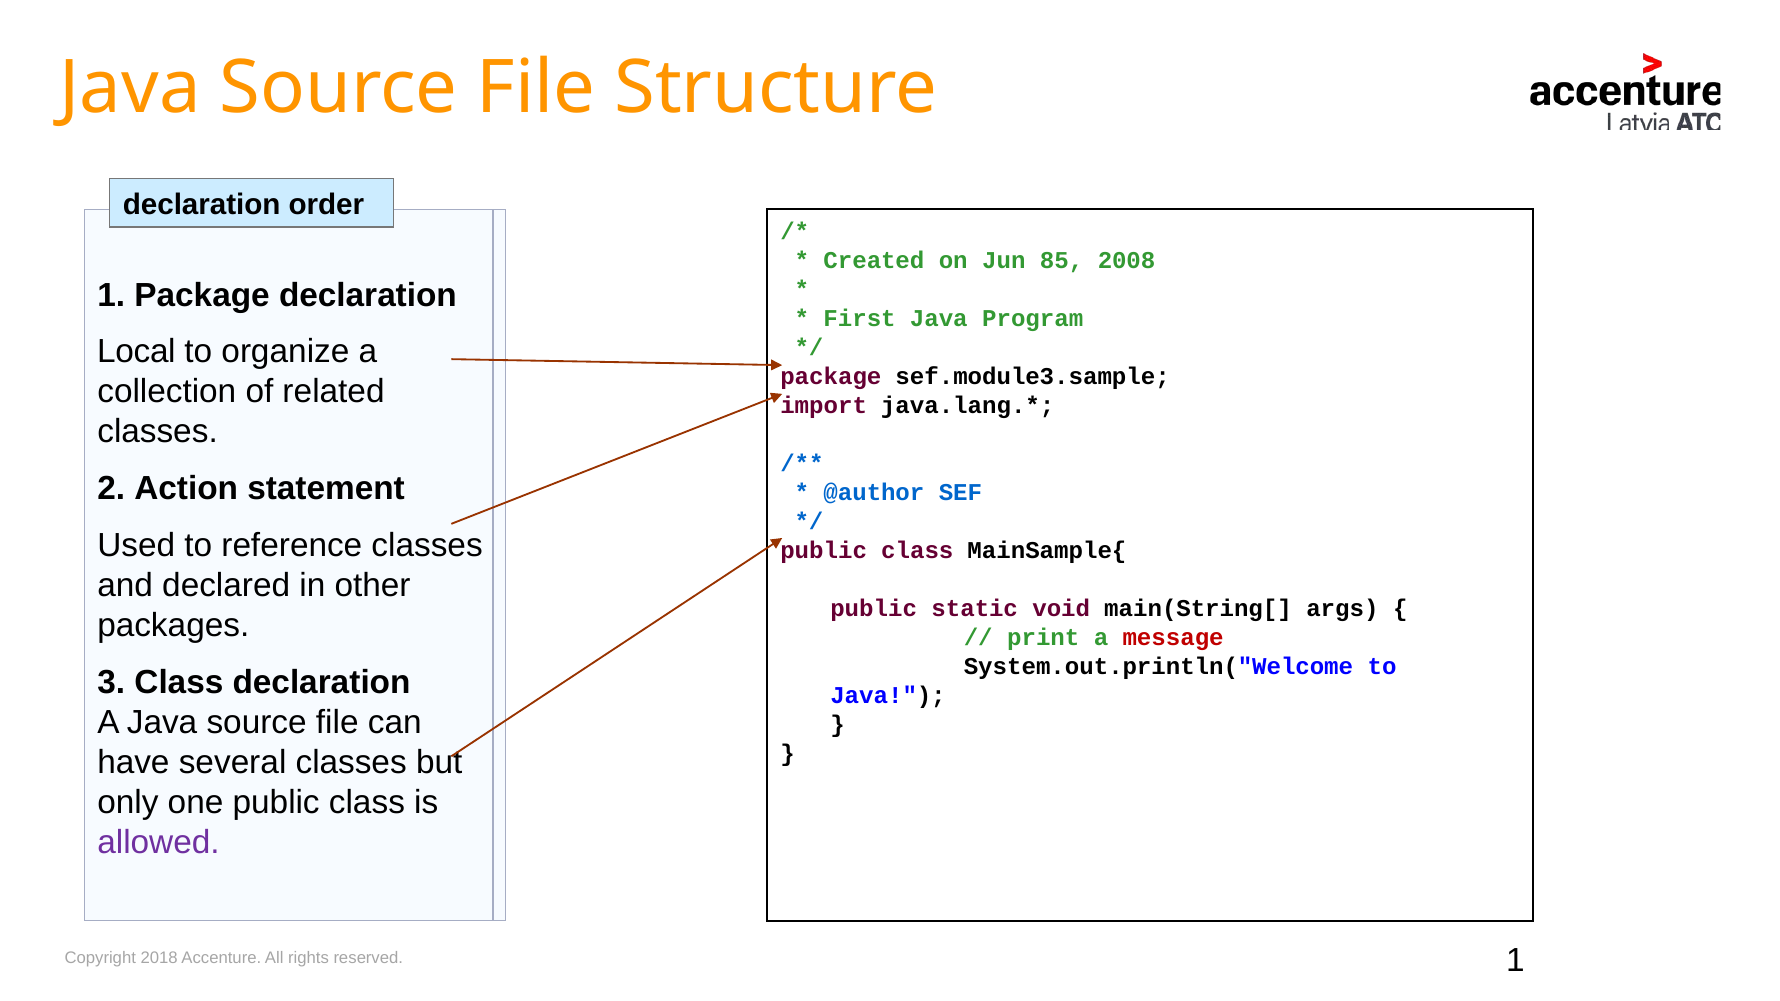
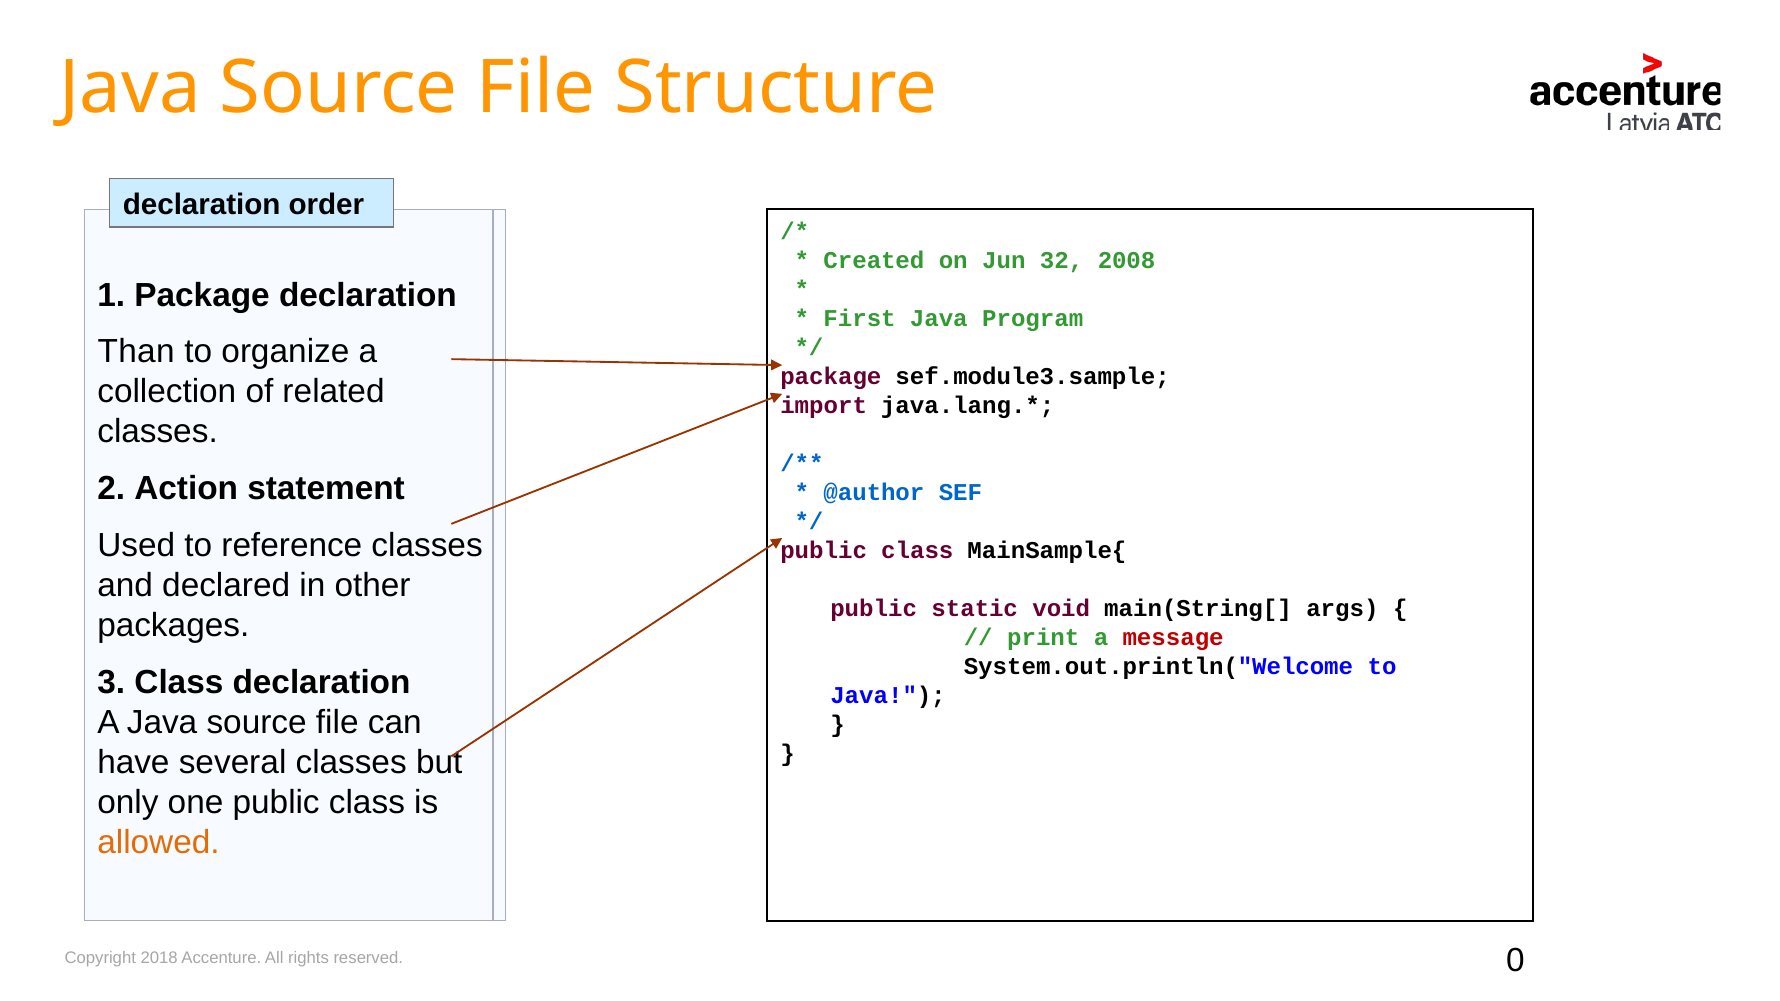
85: 85 -> 32
Local: Local -> Than
allowed colour: purple -> orange
1 at (1515, 961): 1 -> 0
